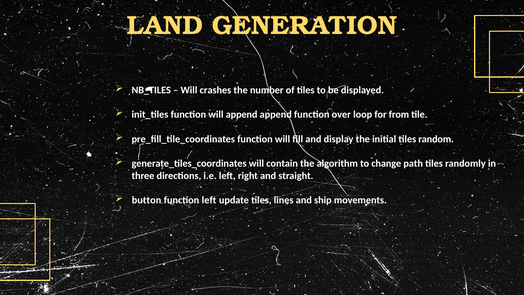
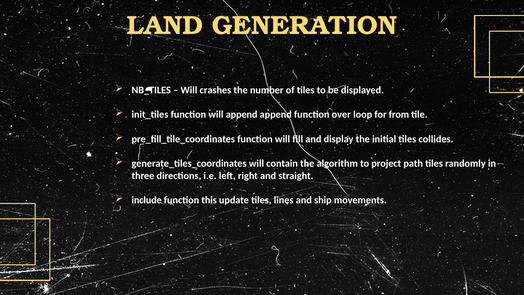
random: random -> collides
change: change -> project
button: button -> include
function left: left -> this
